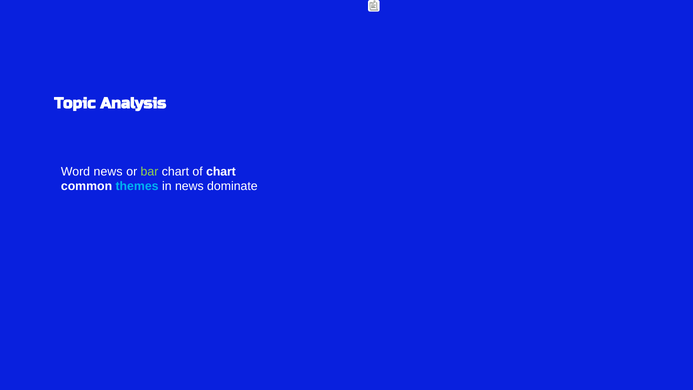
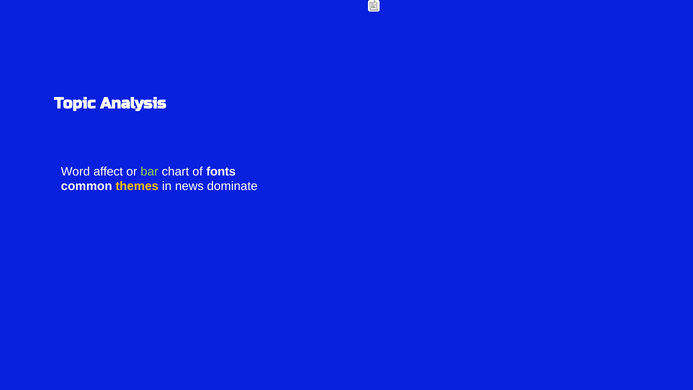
Word news: news -> affect
of chart: chart -> fonts
themes colour: light blue -> yellow
